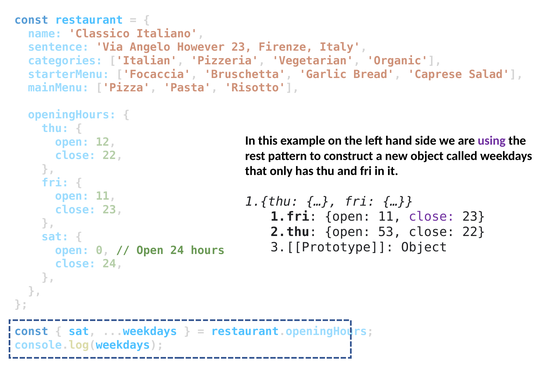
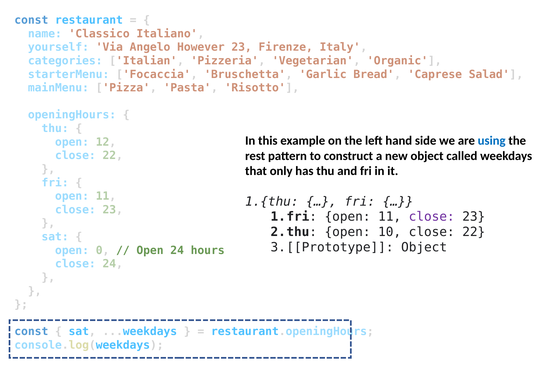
sentence: sentence -> yourself
using colour: purple -> blue
53: 53 -> 10
